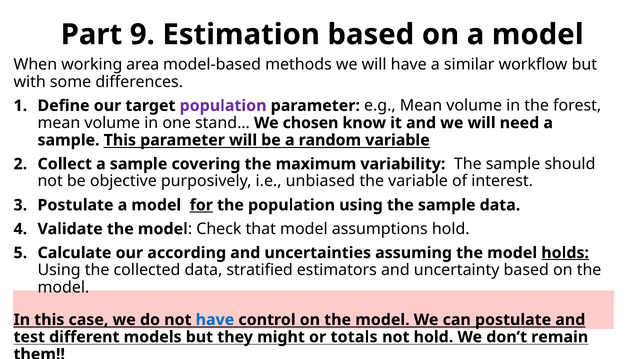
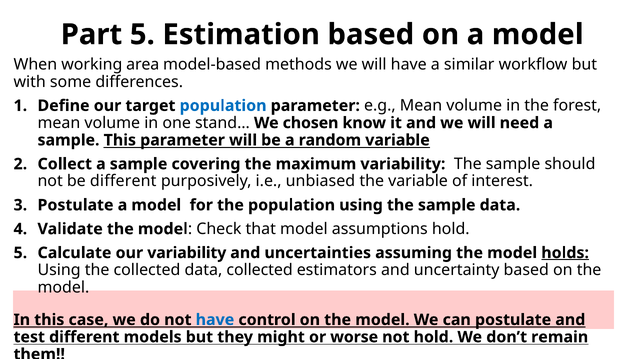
Part 9: 9 -> 5
population at (223, 106) colour: purple -> blue
be objective: objective -> different
for underline: present -> none
our according: according -> variability
data stratified: stratified -> collected
totals: totals -> worse
